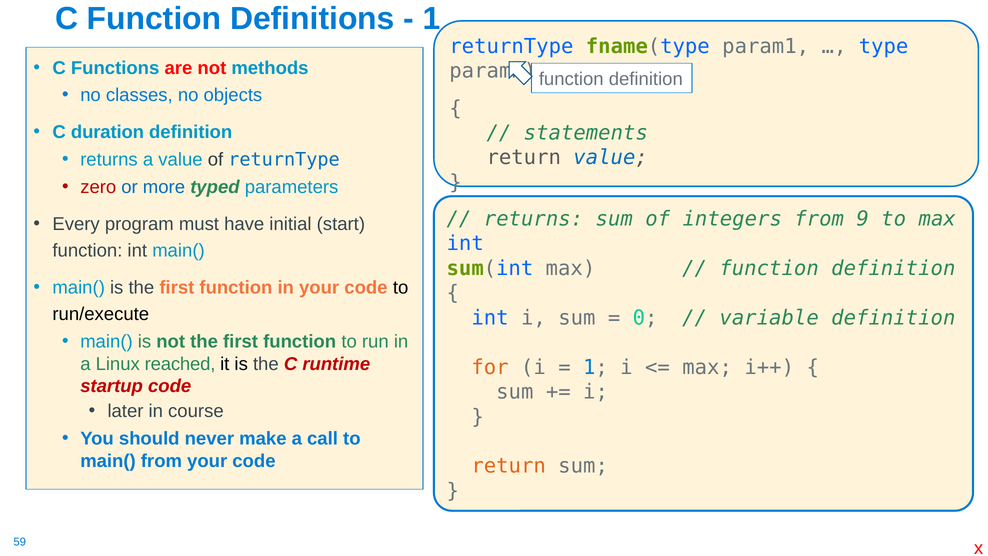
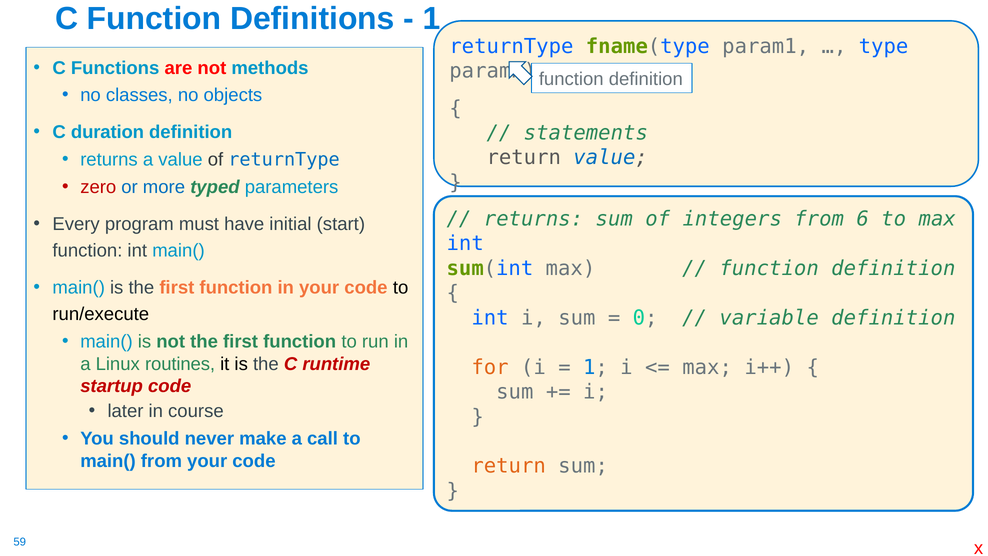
9: 9 -> 6
reached: reached -> routines
